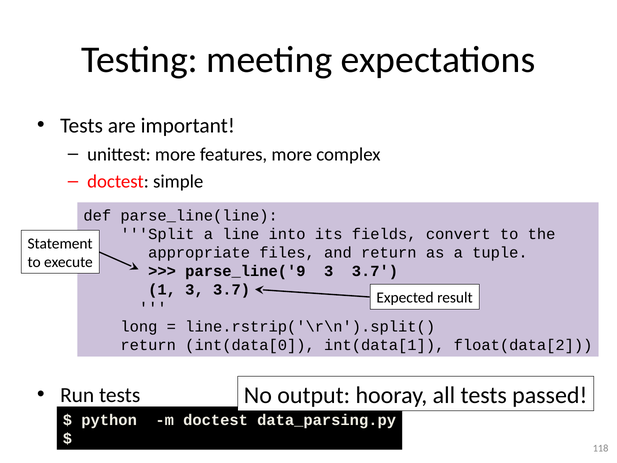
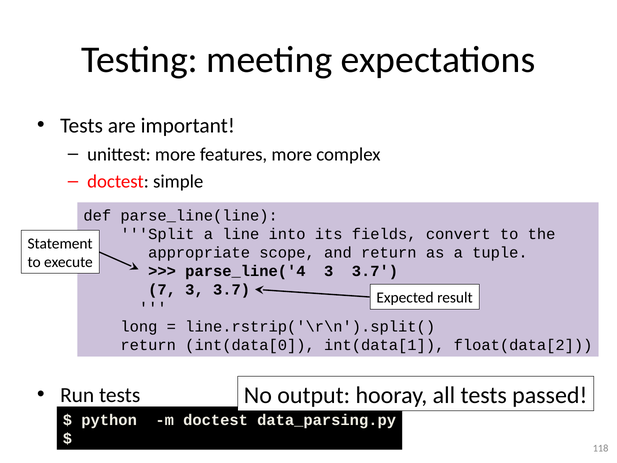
files: files -> scope
parse_line('9: parse_line('9 -> parse_line('4
1: 1 -> 7
